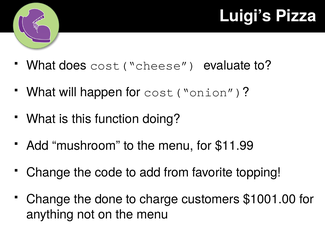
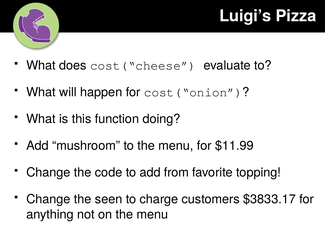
done: done -> seen
$1001.00: $1001.00 -> $3833.17
